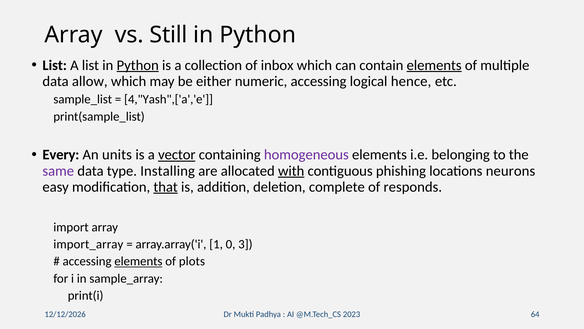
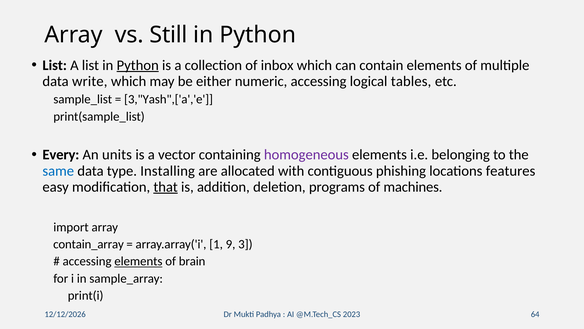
elements at (434, 65) underline: present -> none
allow: allow -> write
hence: hence -> tables
4,"Yash",['a','e: 4,"Yash",['a','e -> 3,"Yash",['a','e
vector underline: present -> none
same colour: purple -> blue
with underline: present -> none
neurons: neurons -> features
complete: complete -> programs
responds: responds -> machines
import_array: import_array -> contain_array
0: 0 -> 9
plots: plots -> brain
